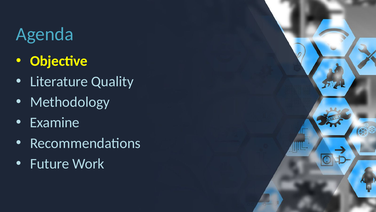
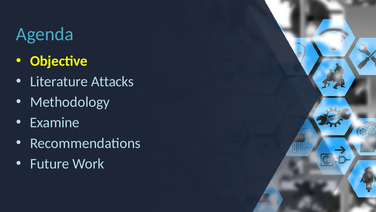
Quality: Quality -> Attacks
